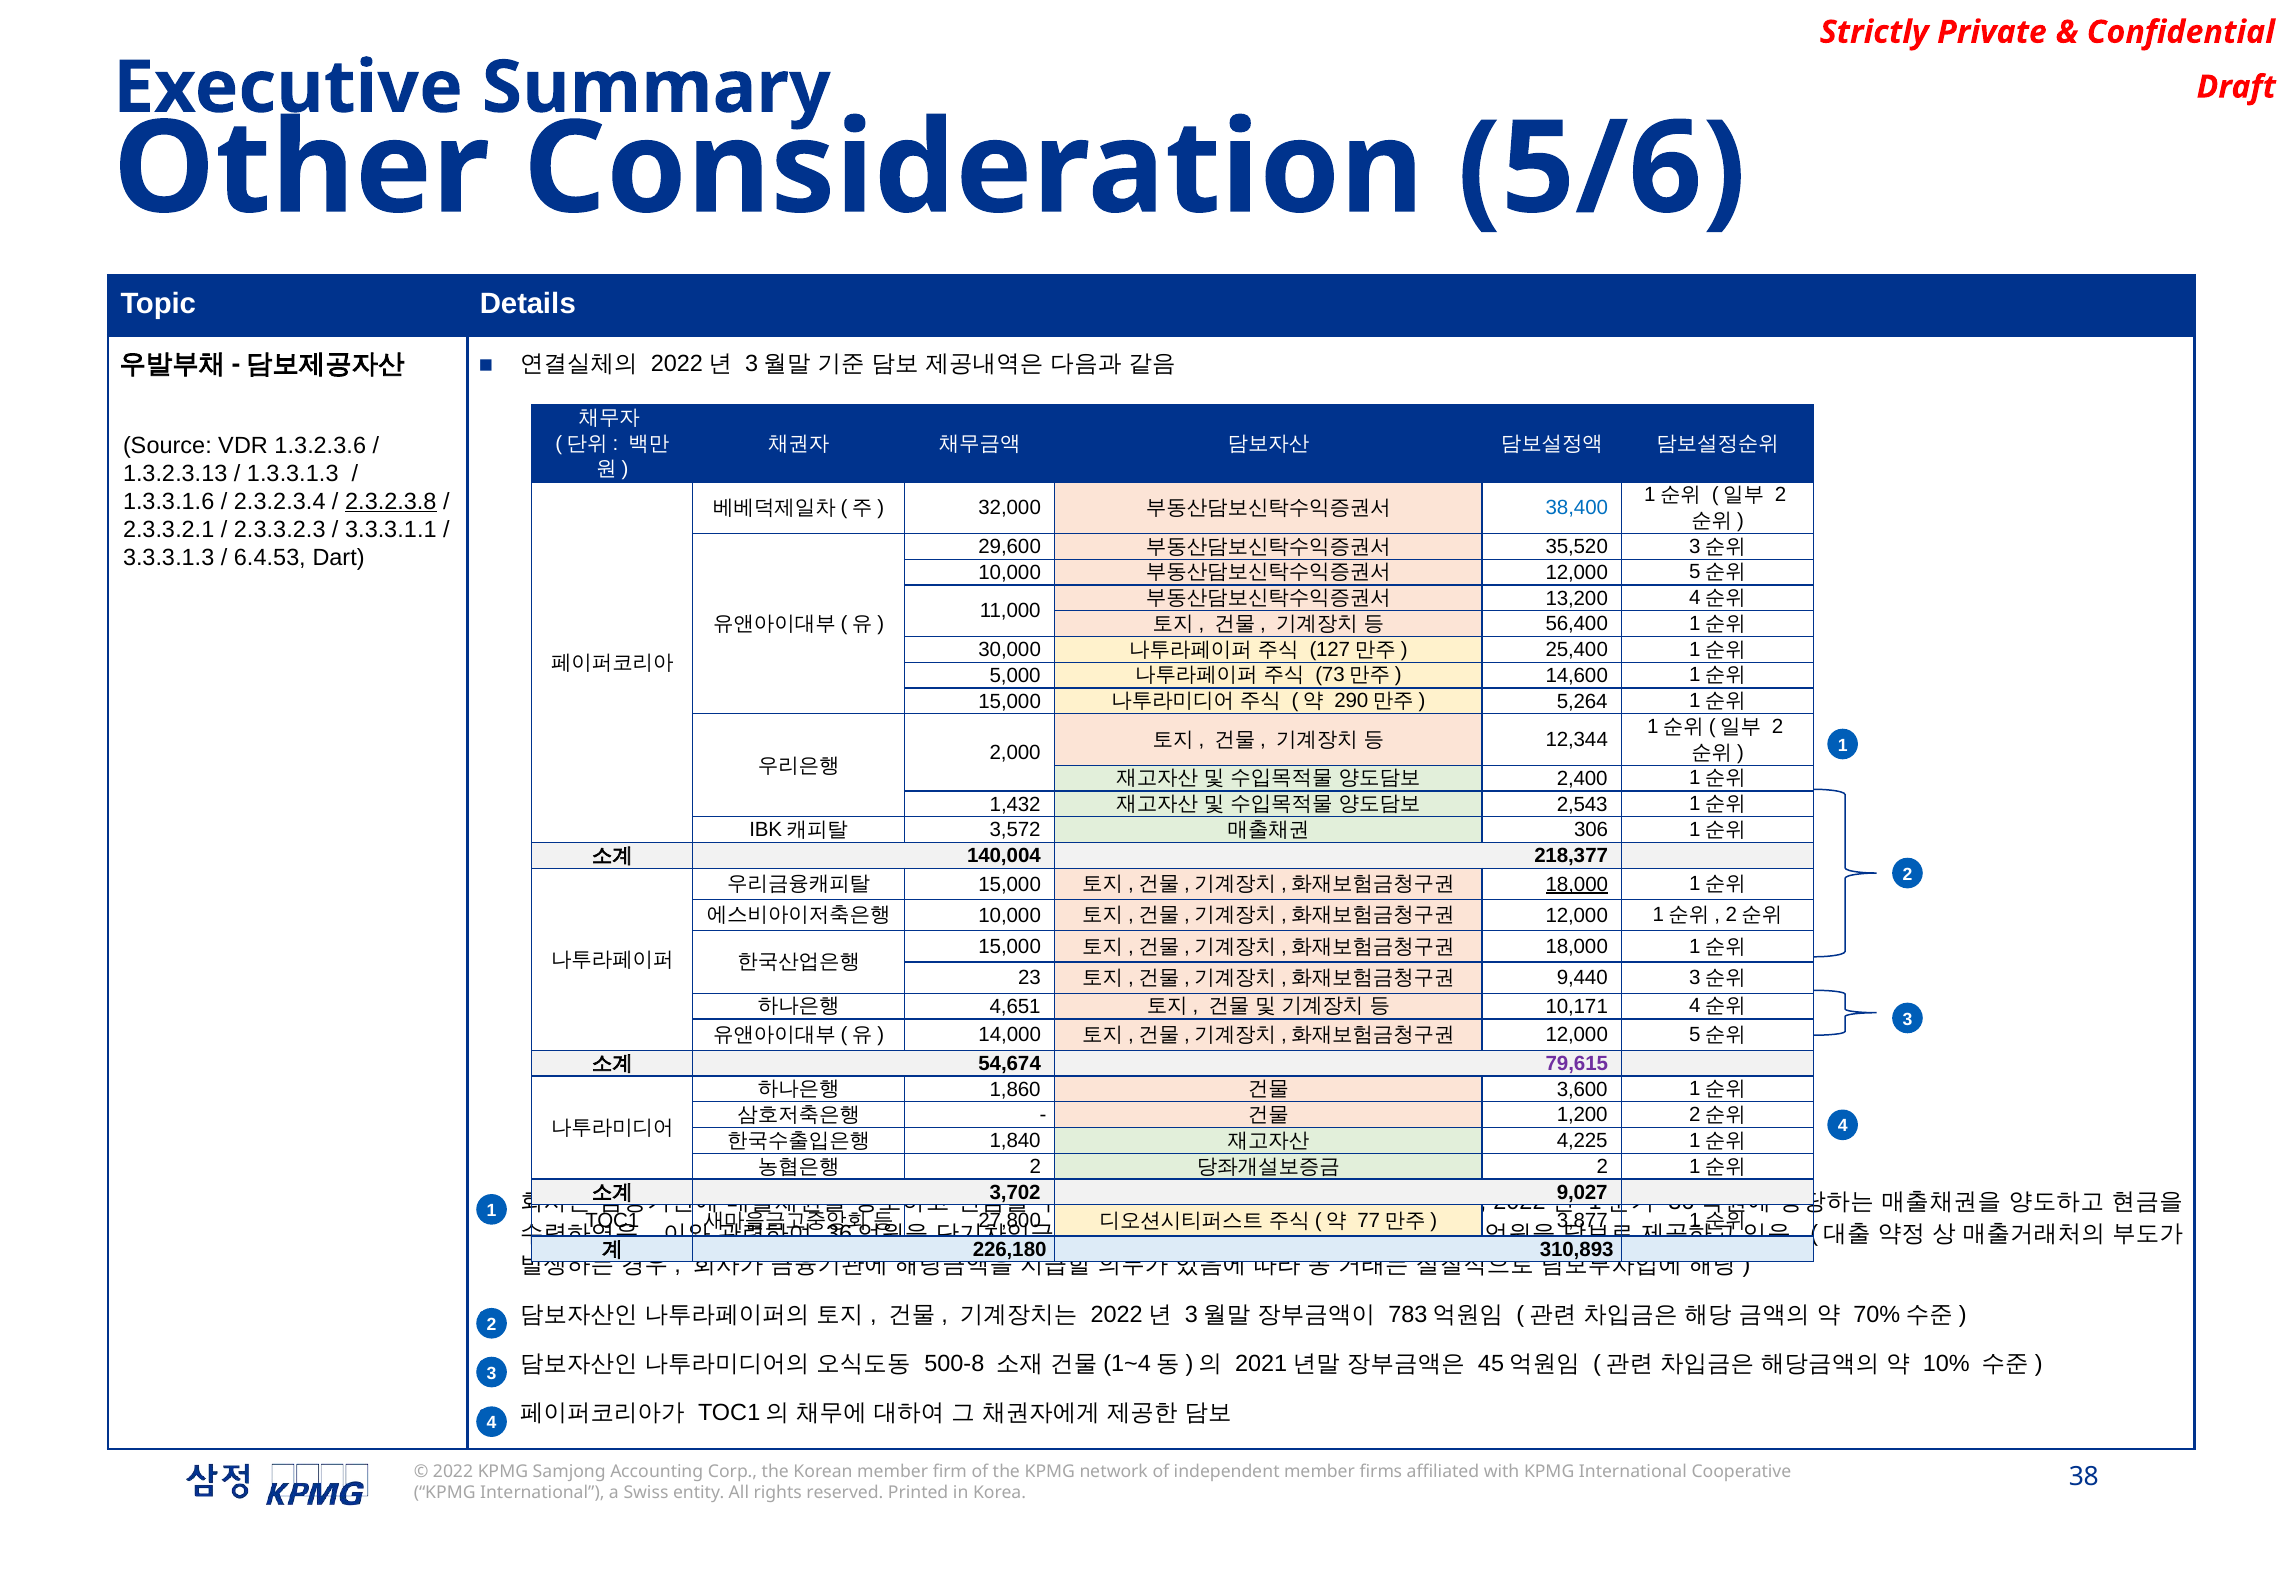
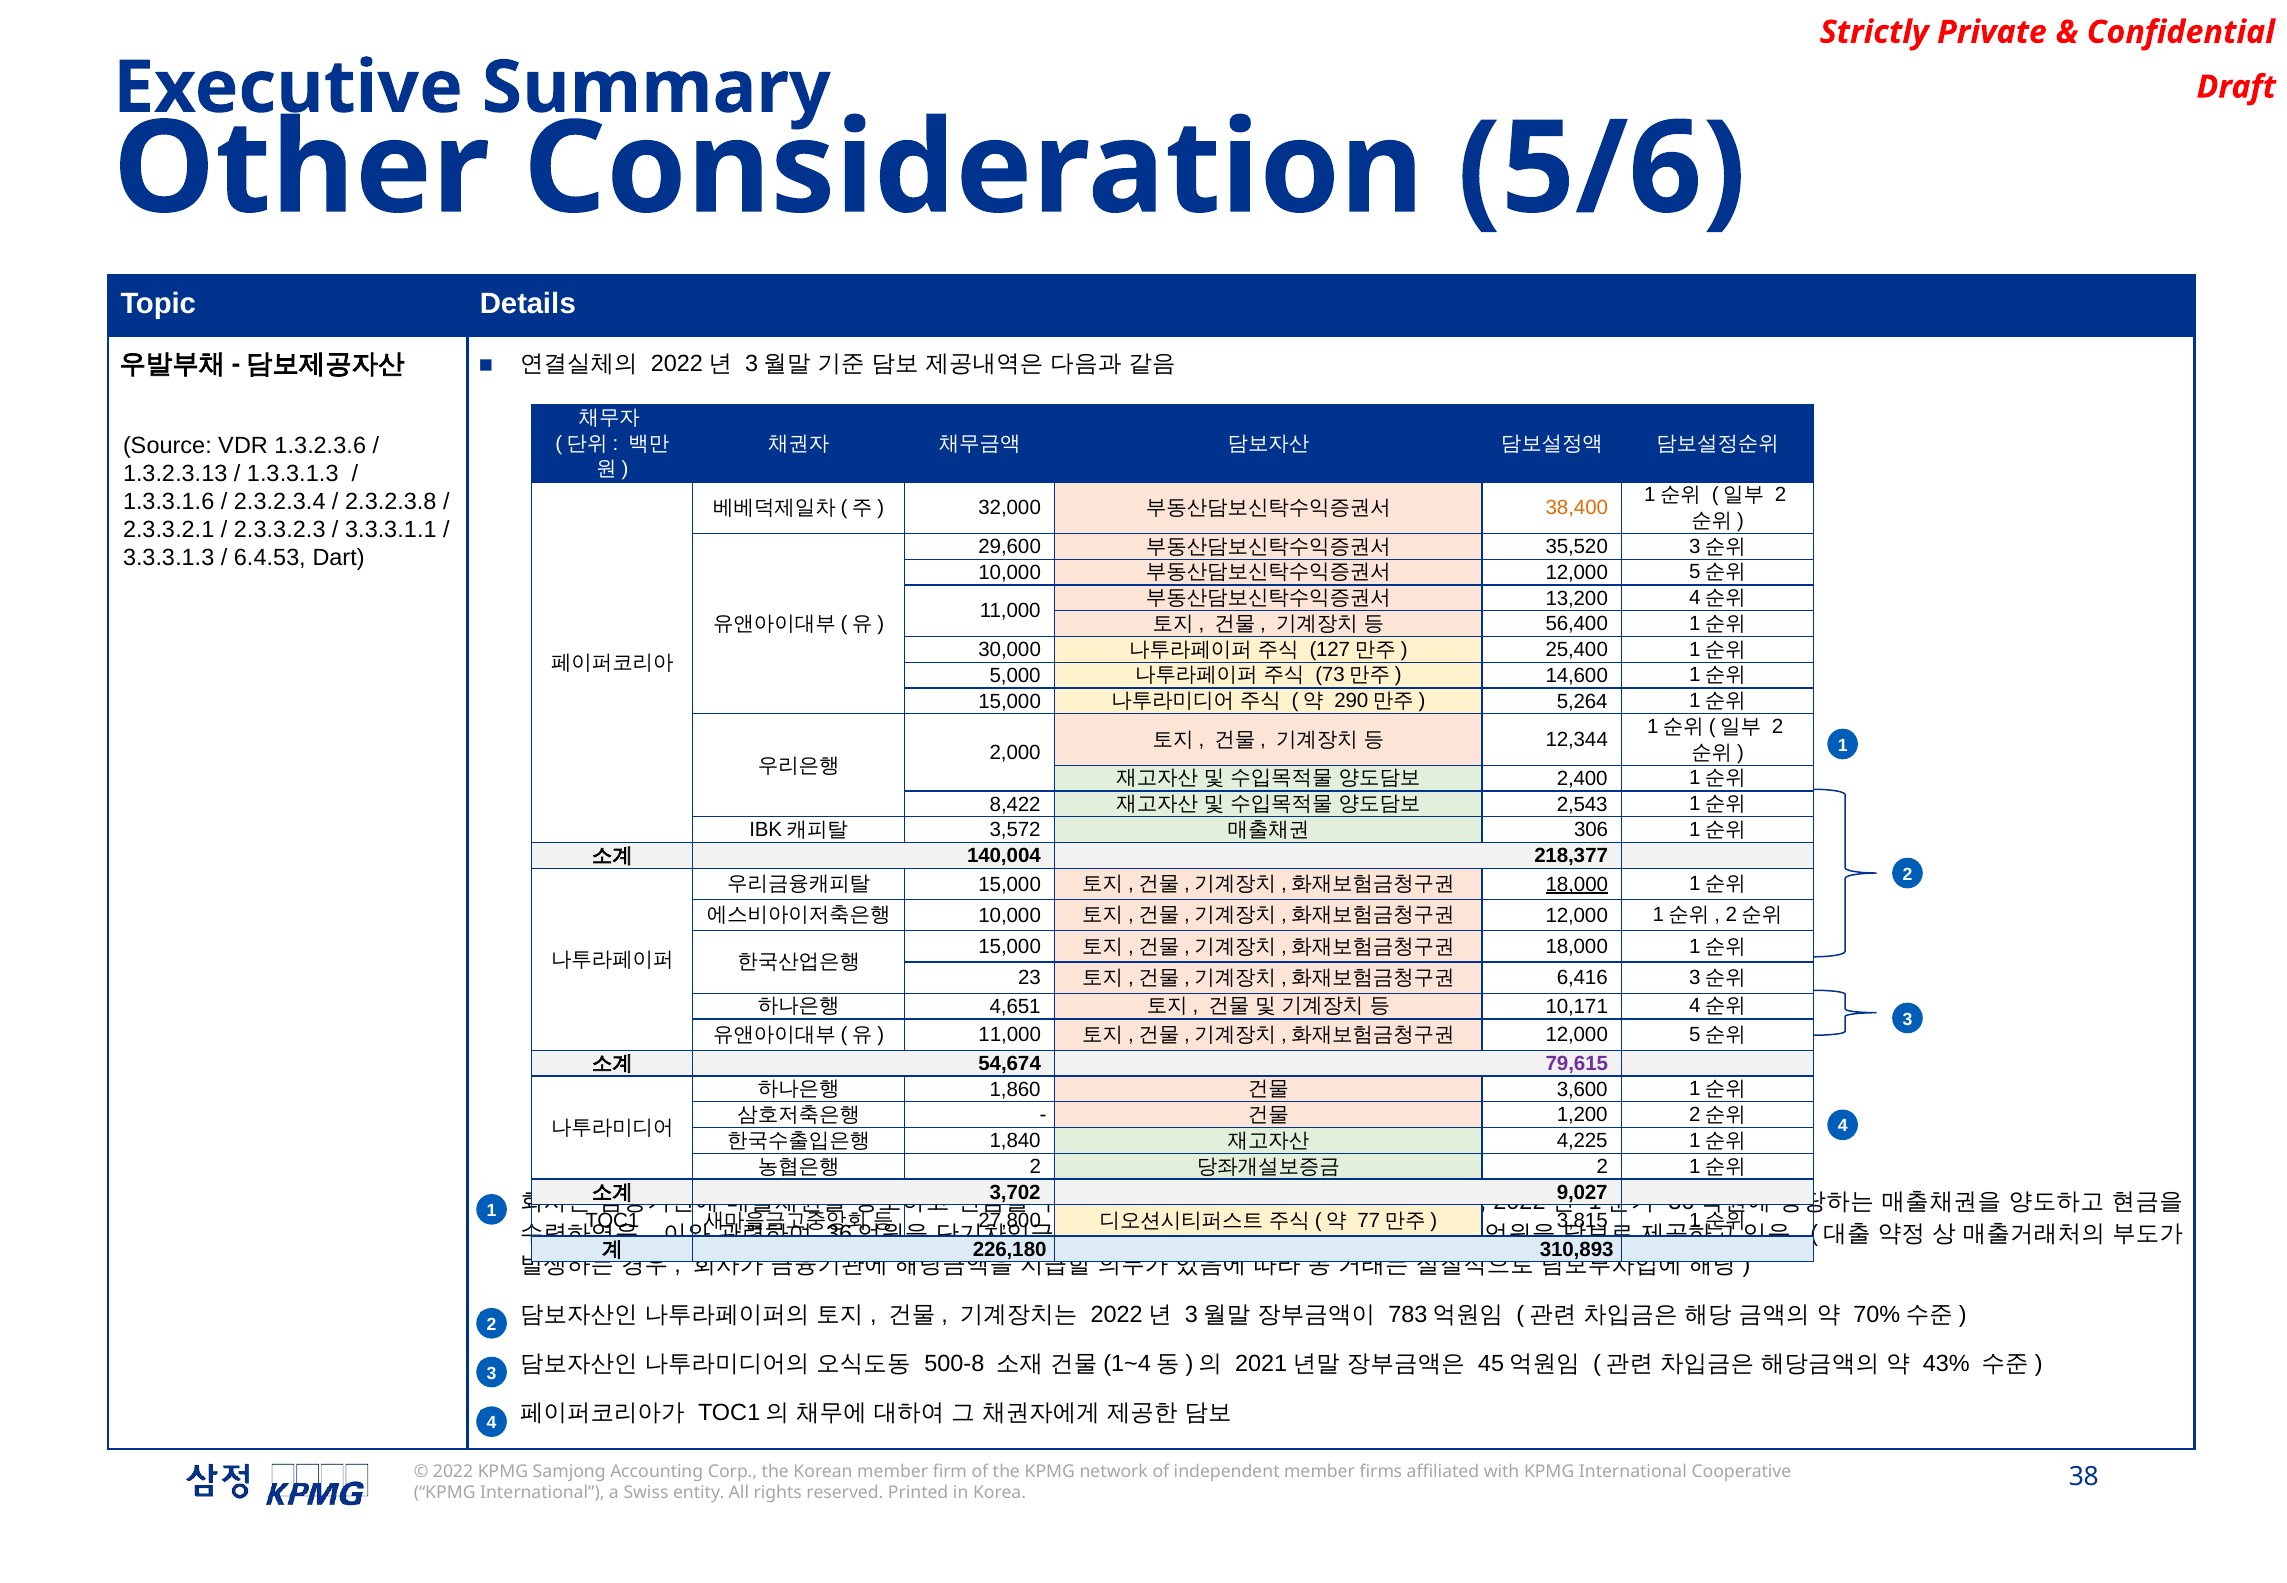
2.3.2.3.8 underline: present -> none
38,400 colour: blue -> orange
1,432: 1,432 -> 8,422
9,440: 9,440 -> 6,416
14,000 at (1010, 1035): 14,000 -> 11,000
3,877: 3,877 -> 3,815
10%: 10% -> 43%
